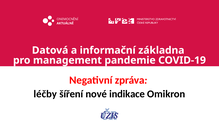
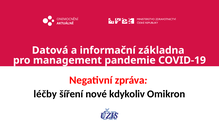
indikace: indikace -> kdykoliv
